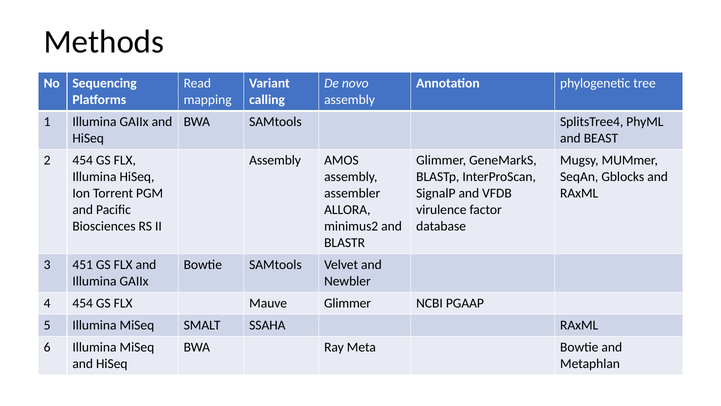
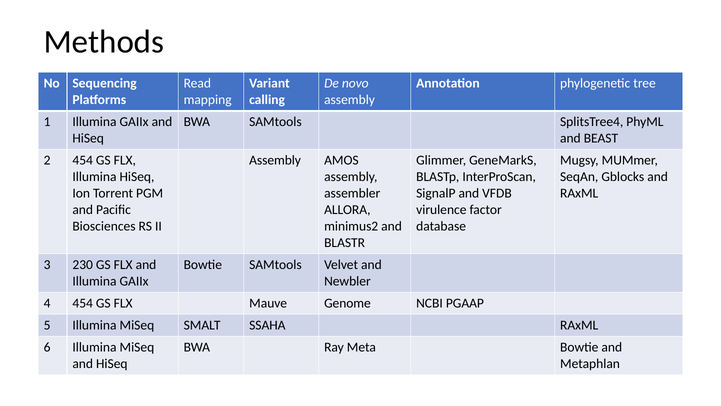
451: 451 -> 230
Mauve Glimmer: Glimmer -> Genome
